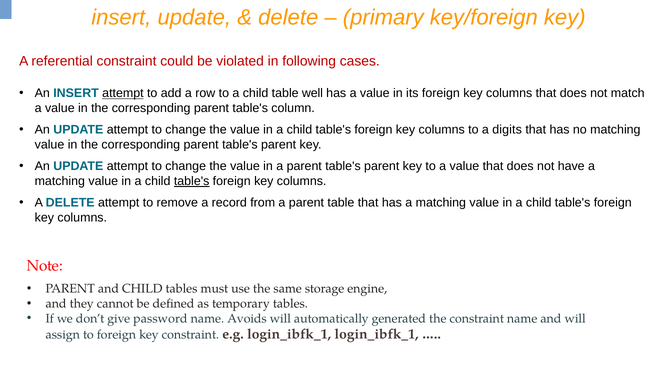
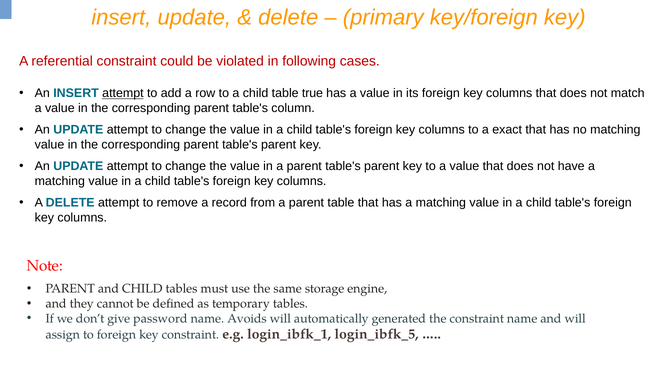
well: well -> true
digits: digits -> exact
table's at (192, 181) underline: present -> none
login_ibfk_1 login_ibfk_1: login_ibfk_1 -> login_ibfk_5
